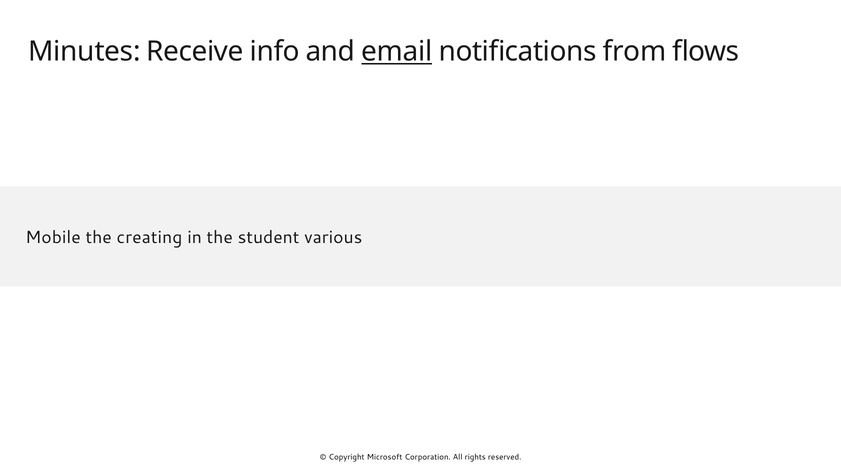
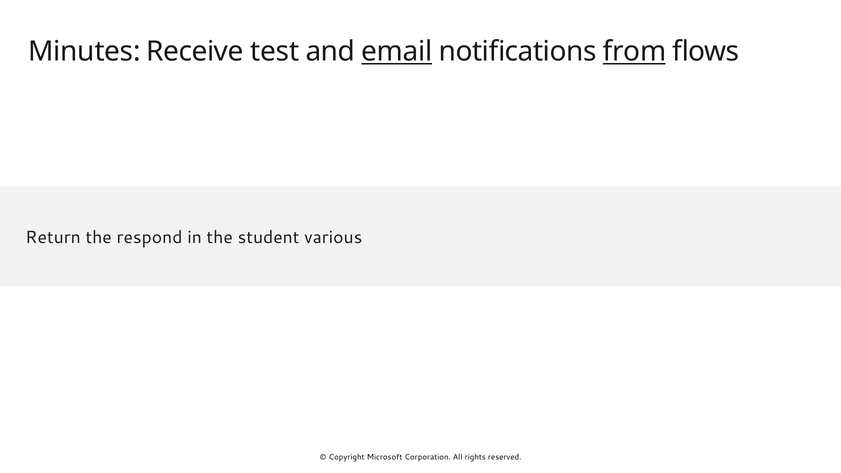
info: info -> test
from underline: none -> present
Mobile: Mobile -> Return
creating: creating -> respond
